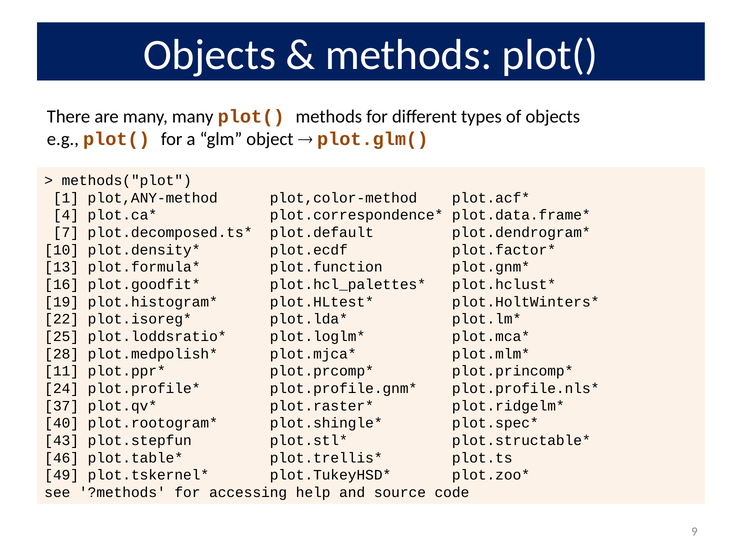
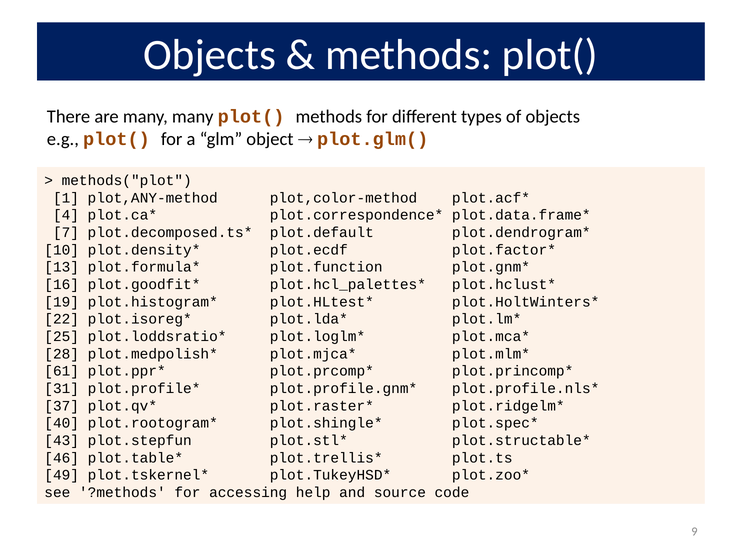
11: 11 -> 61
24: 24 -> 31
